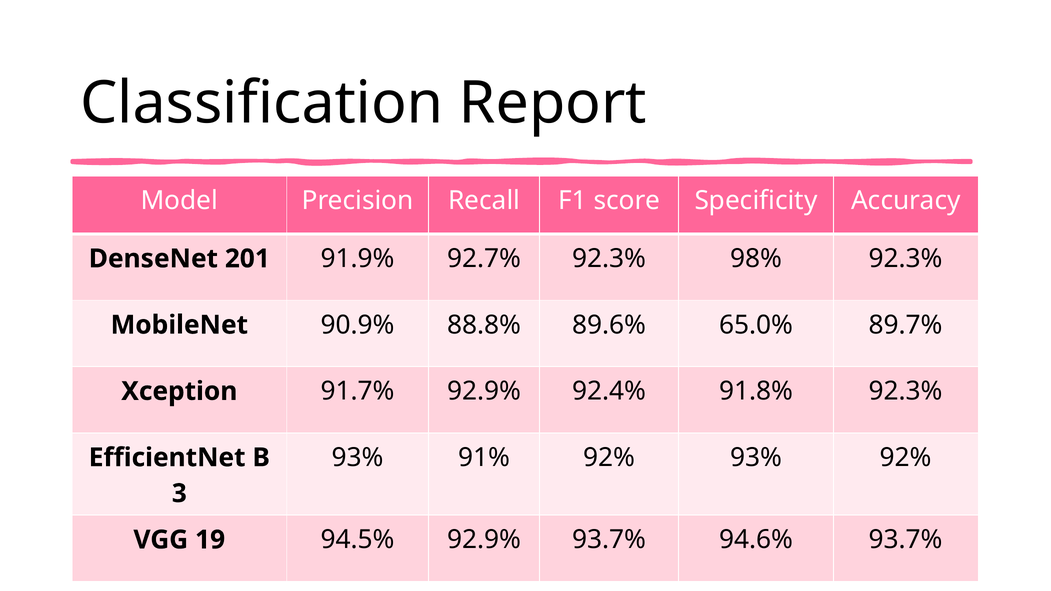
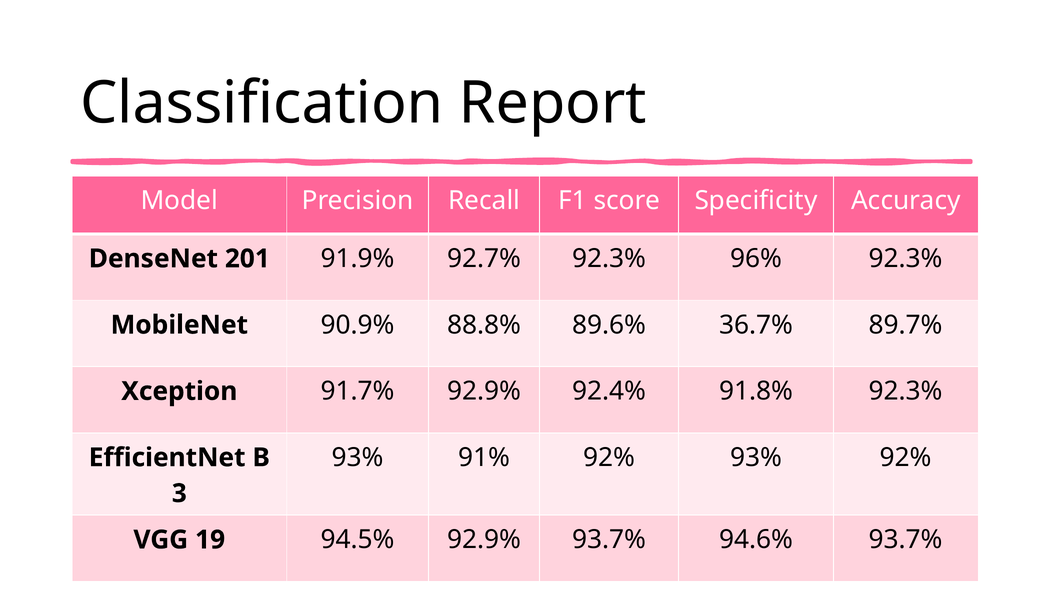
98%: 98% -> 96%
65.0%: 65.0% -> 36.7%
